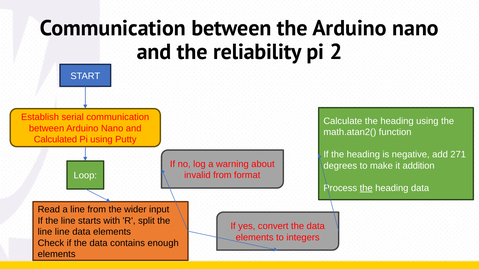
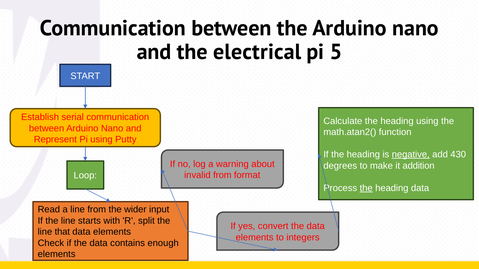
reliability: reliability -> electrical
2: 2 -> 5
Calculated: Calculated -> Represent
negative underline: none -> present
271: 271 -> 430
line line: line -> that
